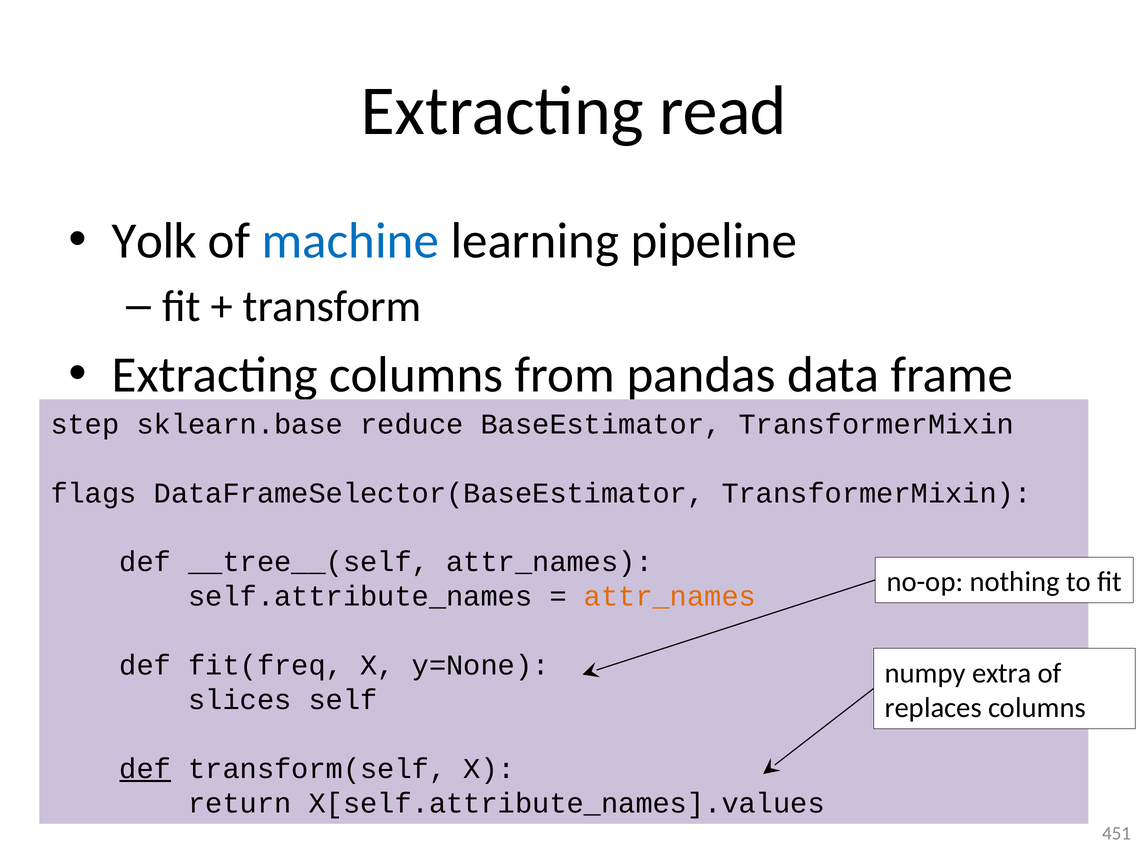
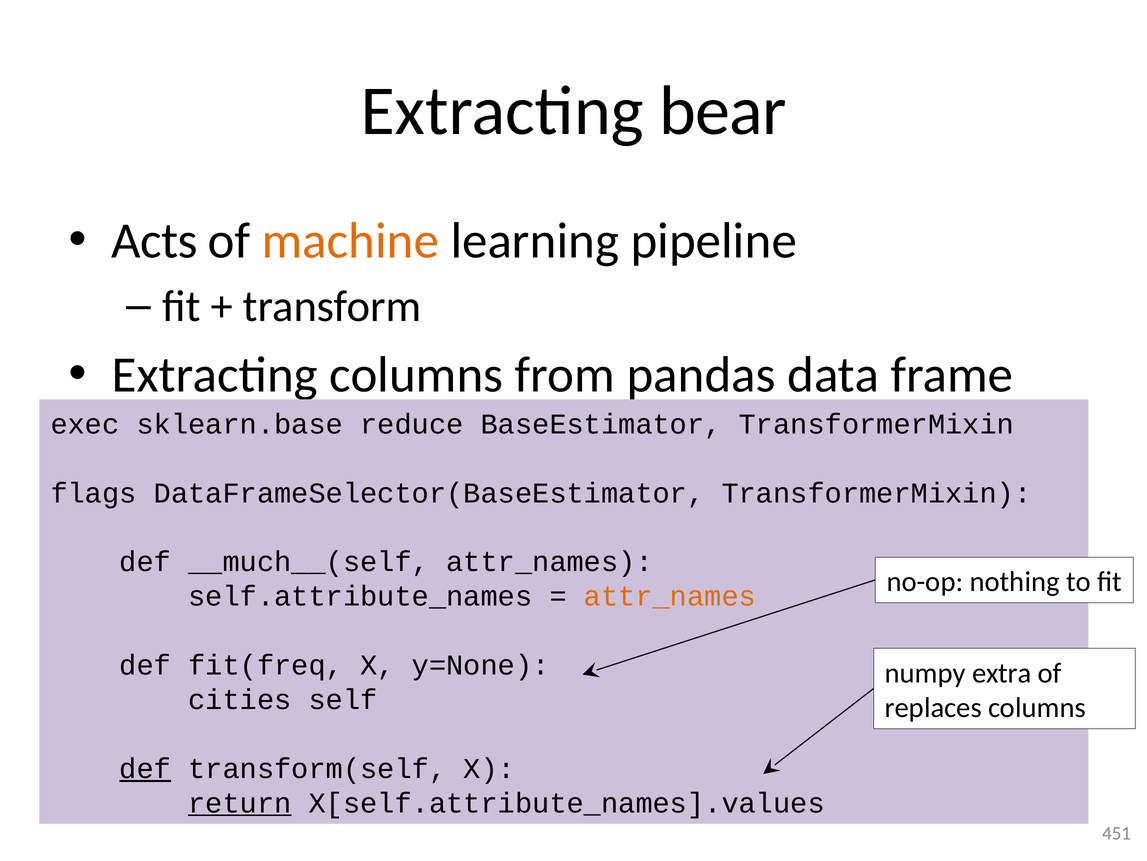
read: read -> bear
Yolk: Yolk -> Acts
machine colour: blue -> orange
step: step -> exec
__tree__(self: __tree__(self -> __much__(self
slices: slices -> cities
return underline: none -> present
